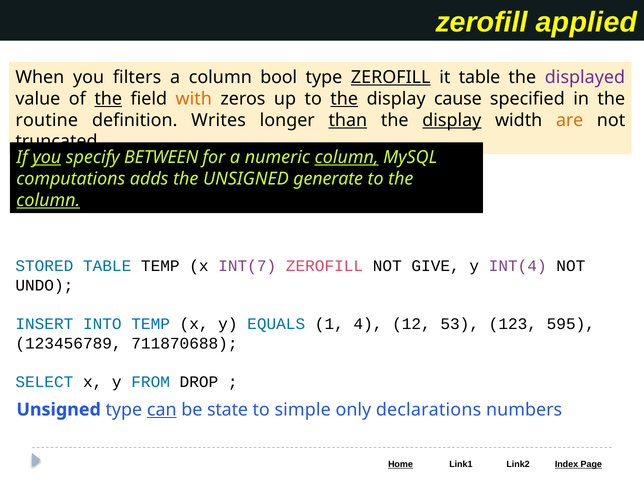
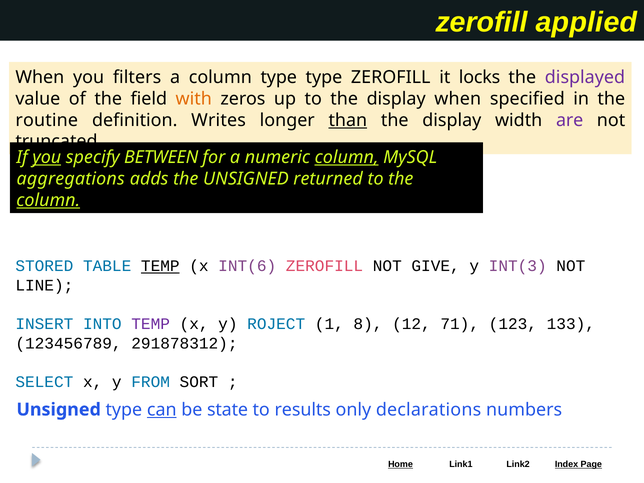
column bool: bool -> type
ZEROFILL at (391, 77) underline: present -> none
it table: table -> locks
the at (108, 99) underline: present -> none
the at (344, 99) underline: present -> none
display cause: cause -> when
display at (452, 120) underline: present -> none
are colour: orange -> purple
computations: computations -> aggregations
generate: generate -> returned
TEMP at (160, 266) underline: none -> present
INT(7: INT(7 -> INT(6
INT(4: INT(4 -> INT(3
UNDO: UNDO -> LINE
TEMP at (151, 324) colour: blue -> purple
EQUALS: EQUALS -> ROJECT
4: 4 -> 8
53: 53 -> 71
595: 595 -> 133
711870688: 711870688 -> 291878312
DROP: DROP -> SORT
simple: simple -> results
